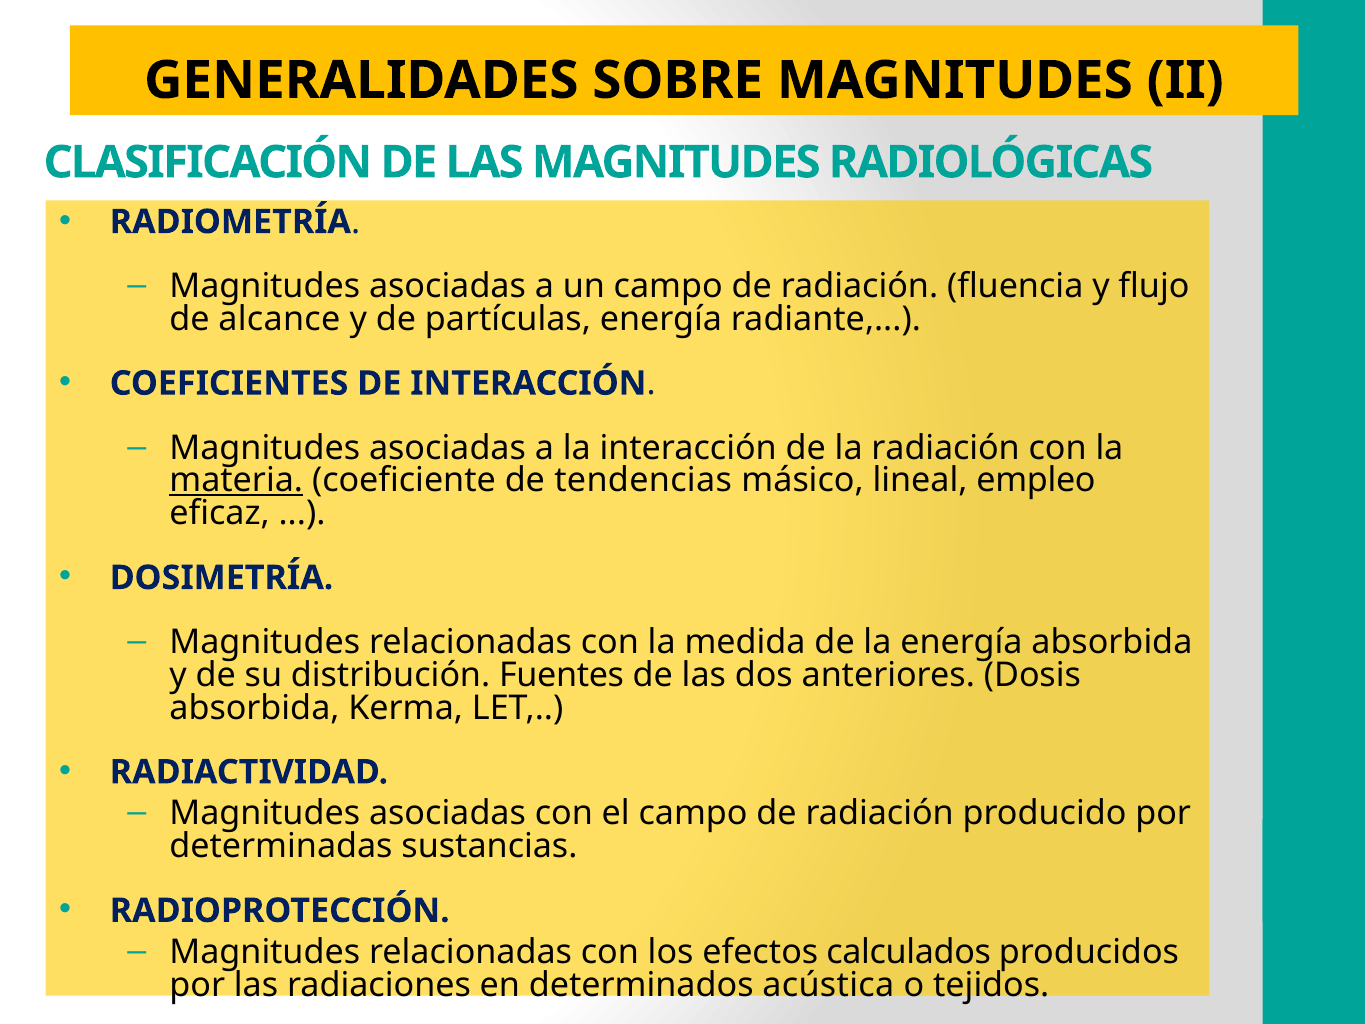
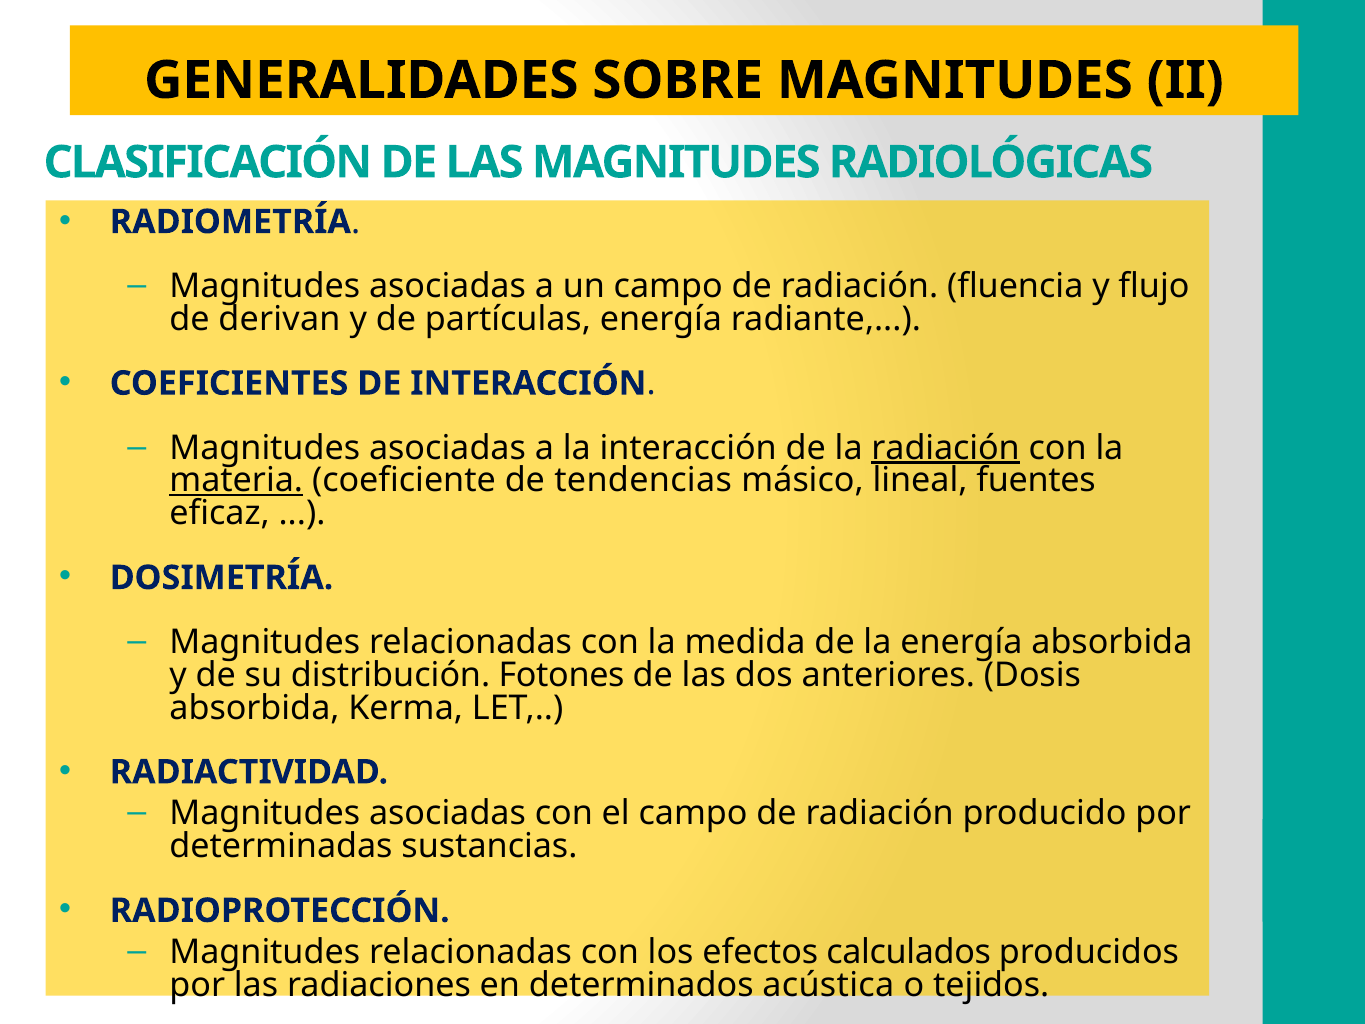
alcance: alcance -> derivan
radiación at (946, 448) underline: none -> present
empleo: empleo -> fuentes
Fuentes: Fuentes -> Fotones
